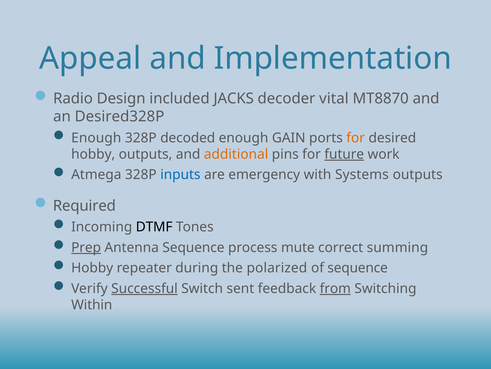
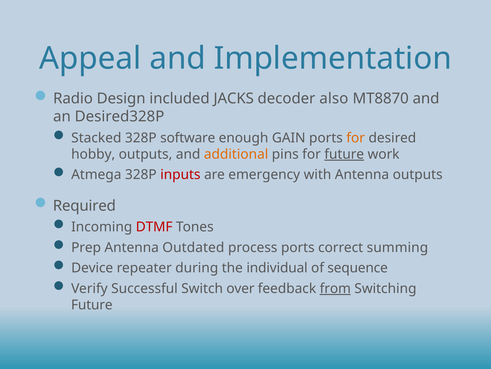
vital: vital -> also
Enough at (96, 138): Enough -> Stacked
decoded: decoded -> software
inputs colour: blue -> red
with Systems: Systems -> Antenna
DTMF colour: black -> red
Prep underline: present -> none
Antenna Sequence: Sequence -> Outdated
process mute: mute -> ports
Hobby at (92, 268): Hobby -> Device
polarized: polarized -> individual
Successful underline: present -> none
sent: sent -> over
Within at (92, 304): Within -> Future
